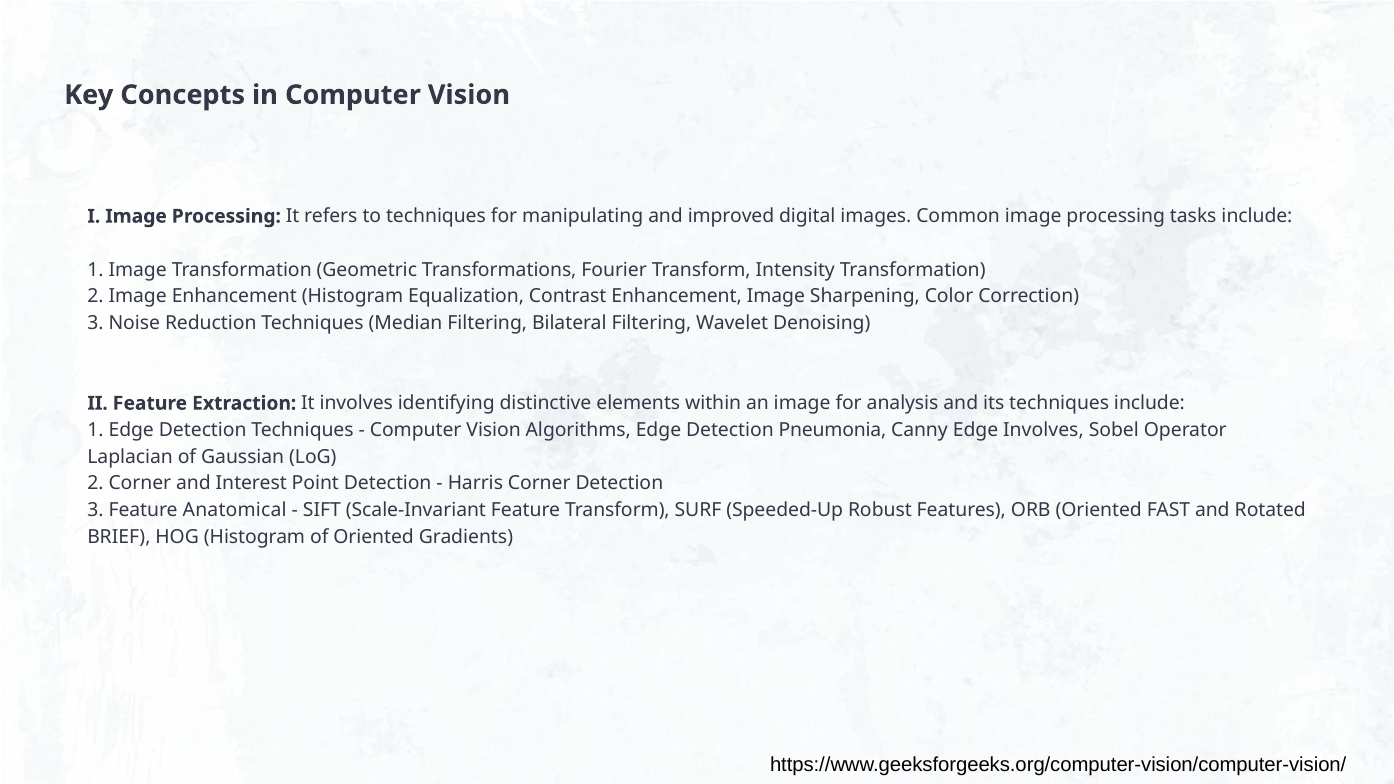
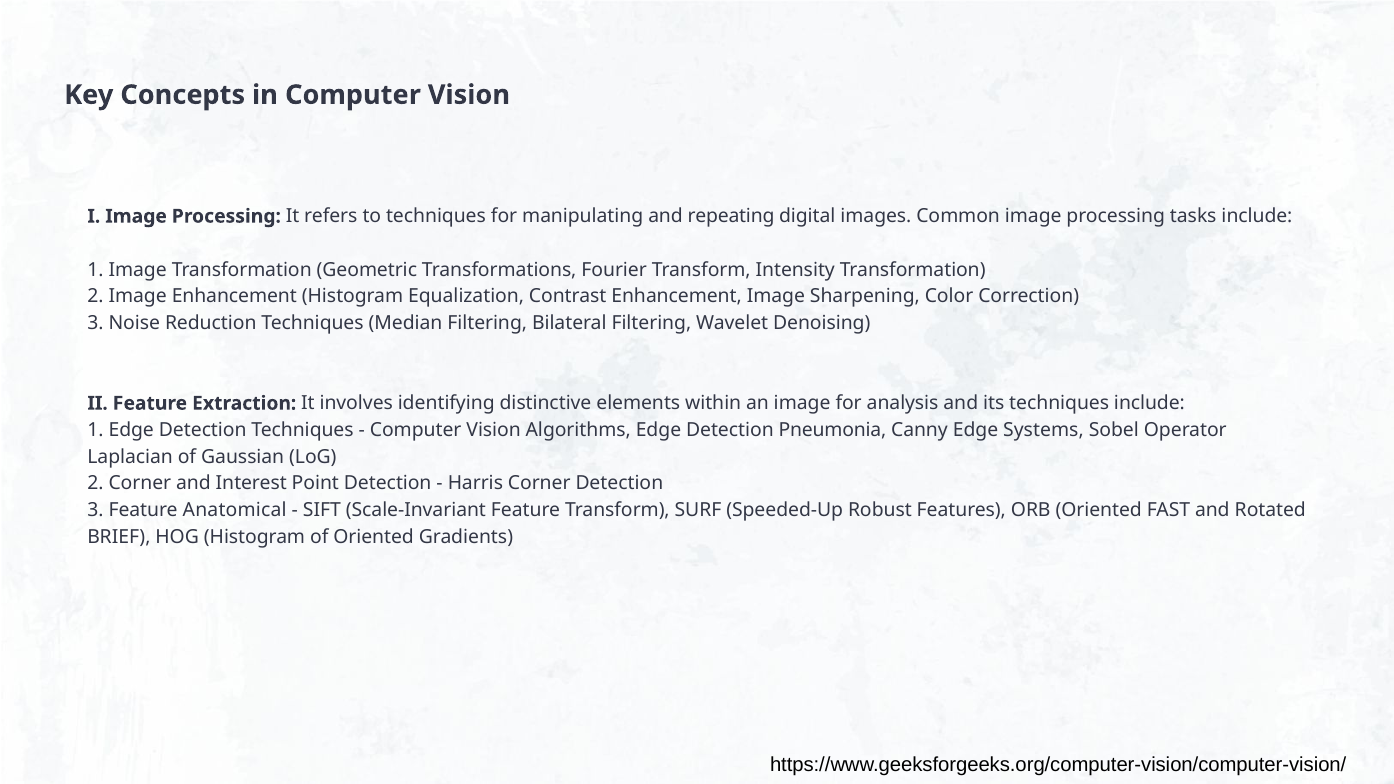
improved: improved -> repeating
Edge Involves: Involves -> Systems
